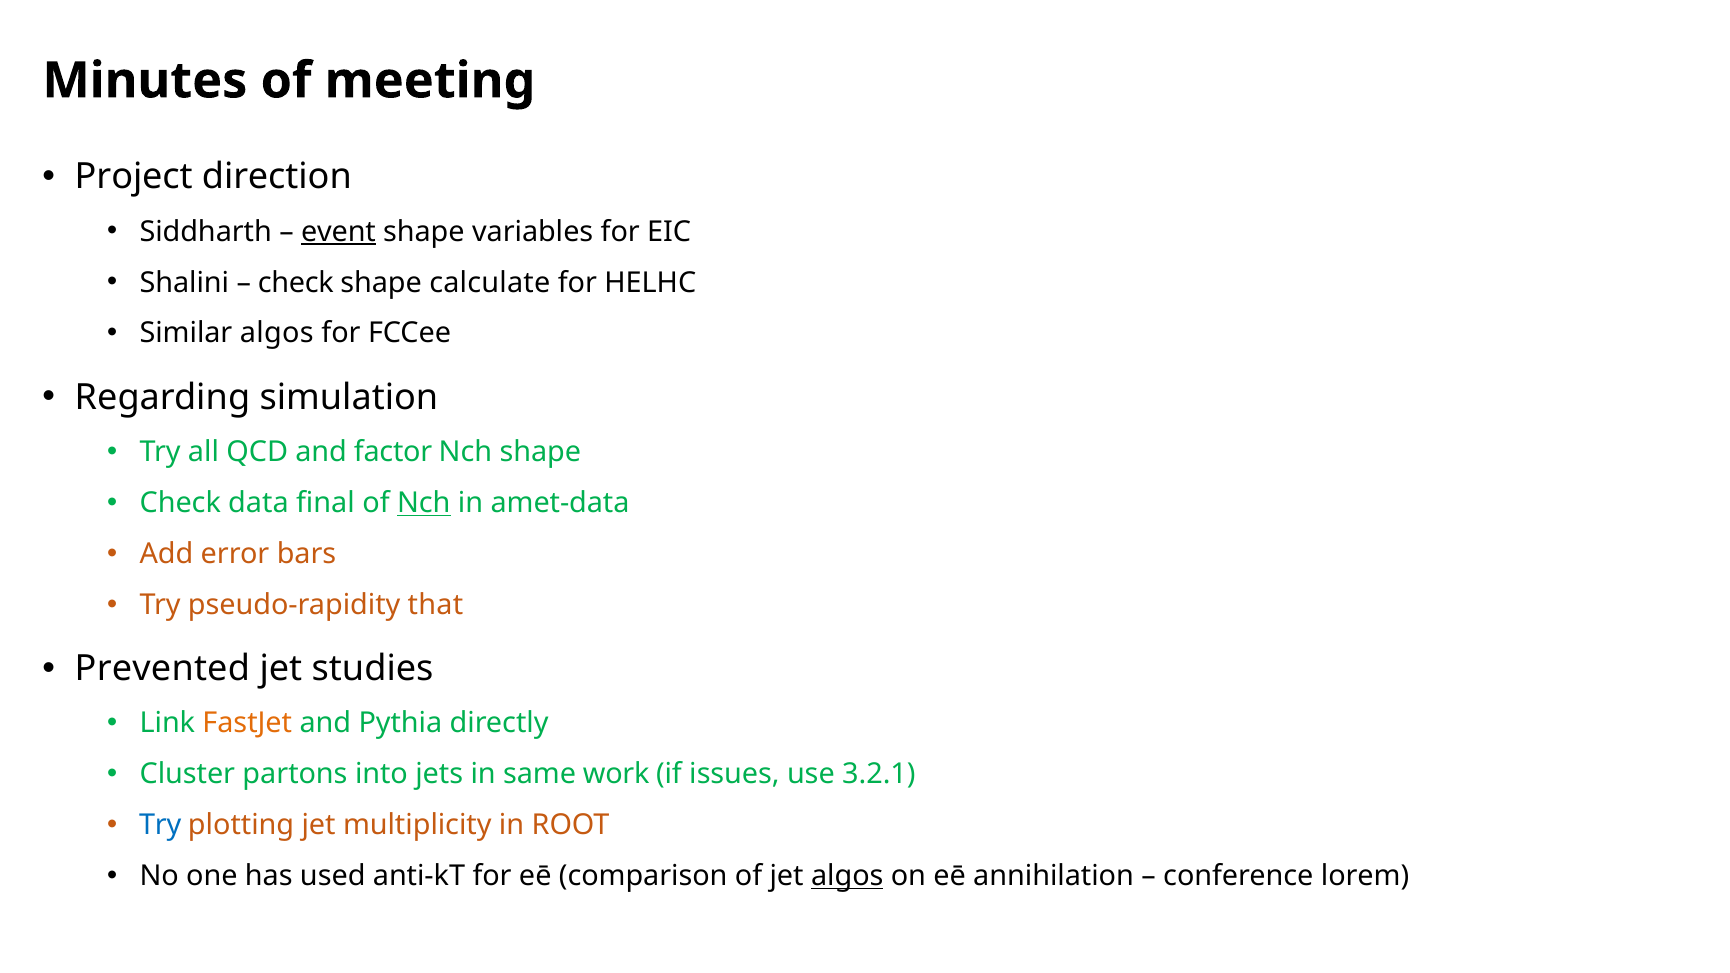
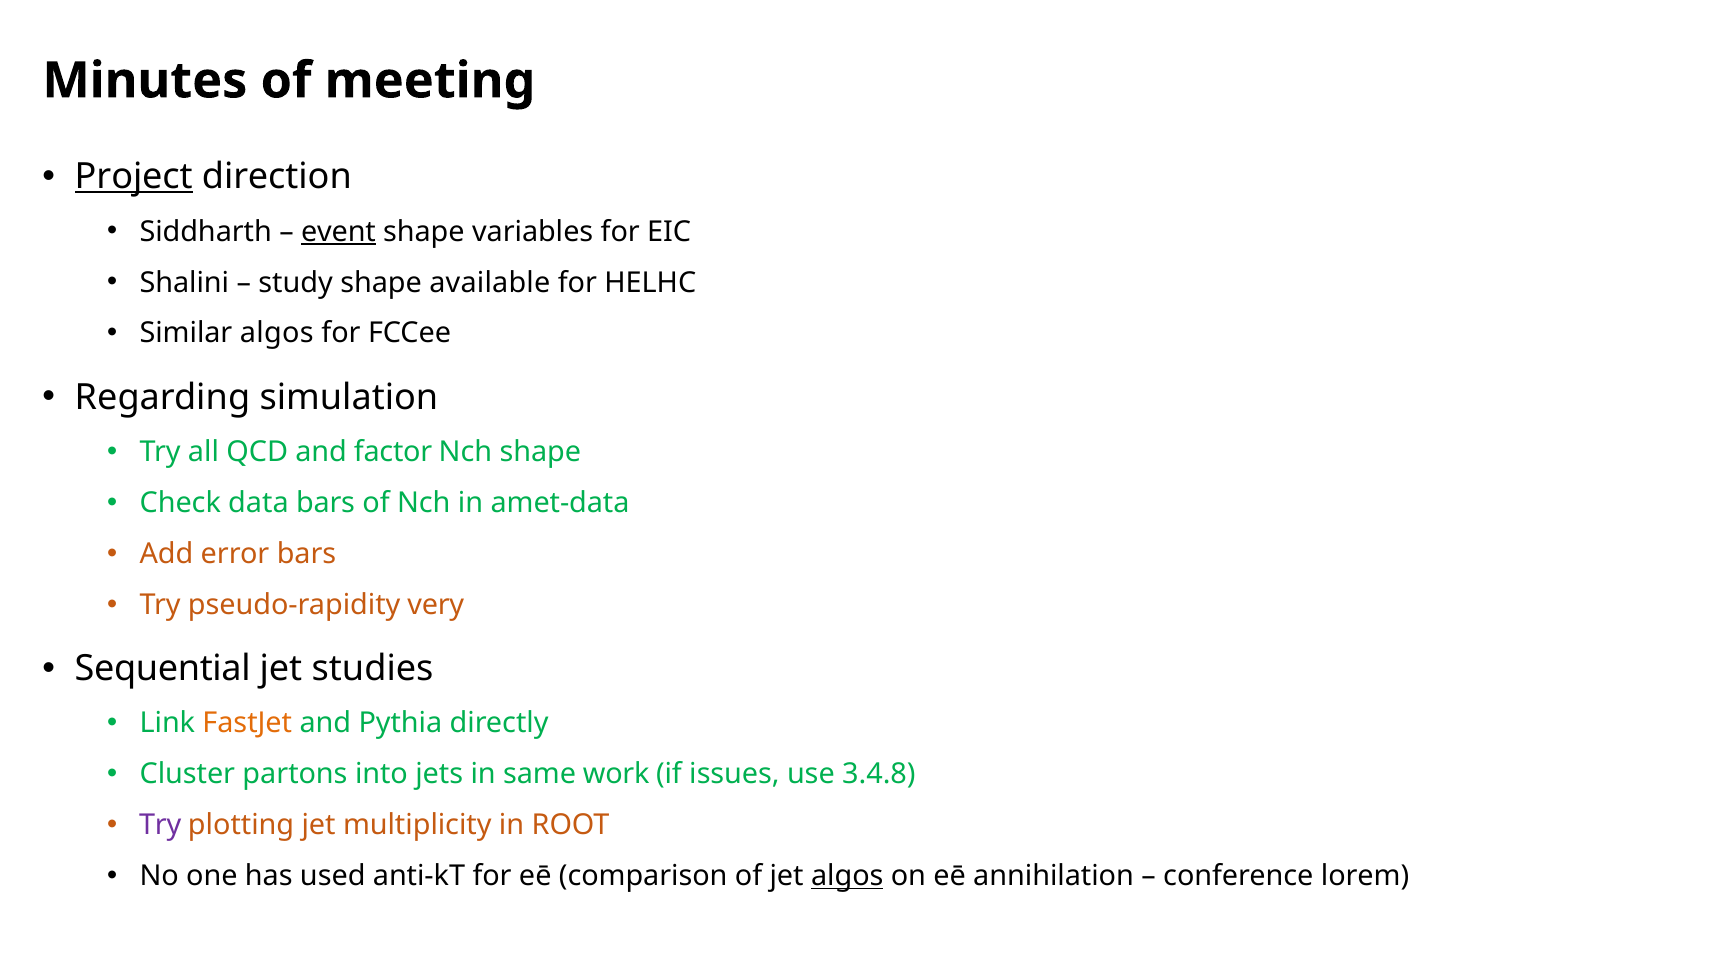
Project underline: none -> present
check at (296, 283): check -> study
calculate: calculate -> available
data final: final -> bars
Nch at (424, 503) underline: present -> none
that: that -> very
Prevented: Prevented -> Sequential
3.2.1: 3.2.1 -> 3.4.8
Try at (160, 825) colour: blue -> purple
